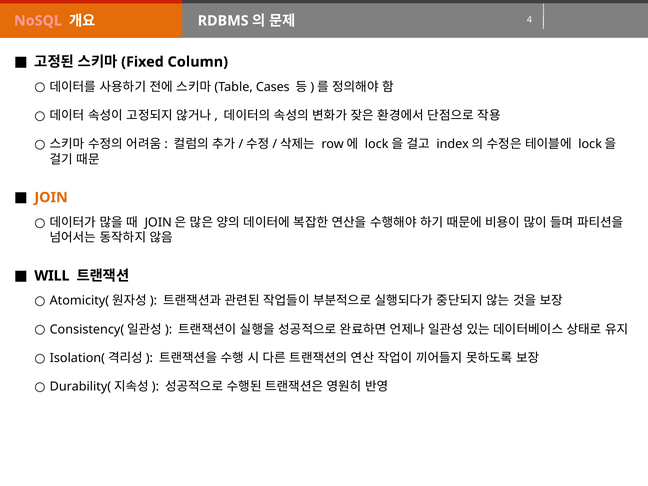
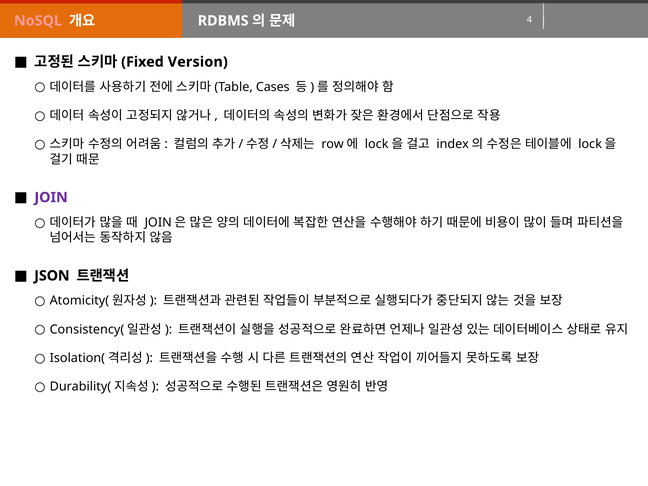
Column: Column -> Version
JOIN colour: orange -> purple
WILL: WILL -> JSON
